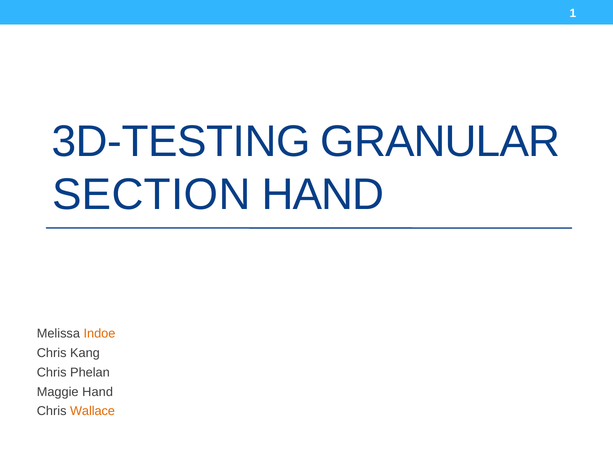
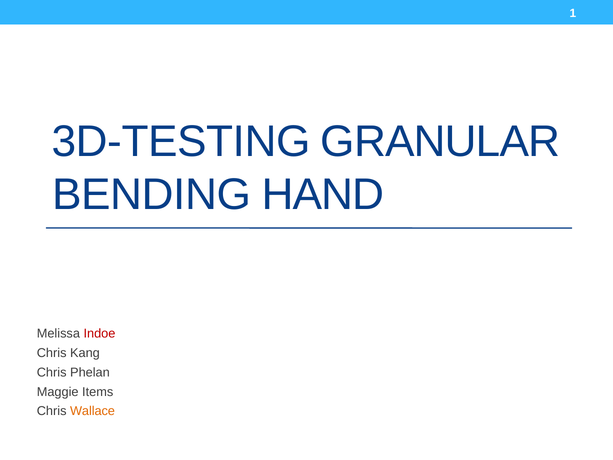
SECTION: SECTION -> BENDING
Indoe colour: orange -> red
Maggie Hand: Hand -> Items
